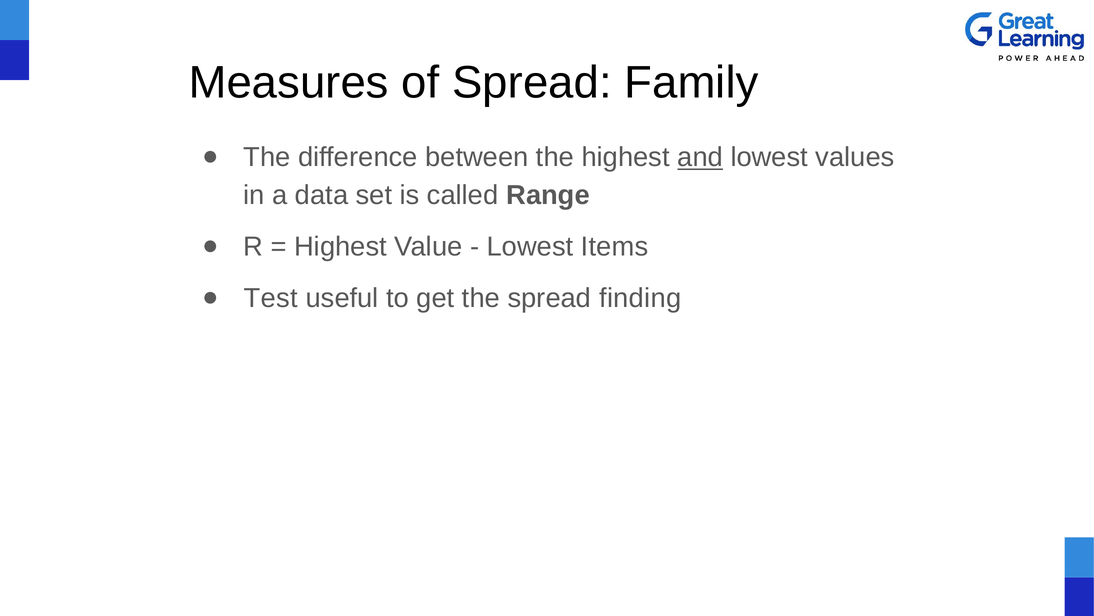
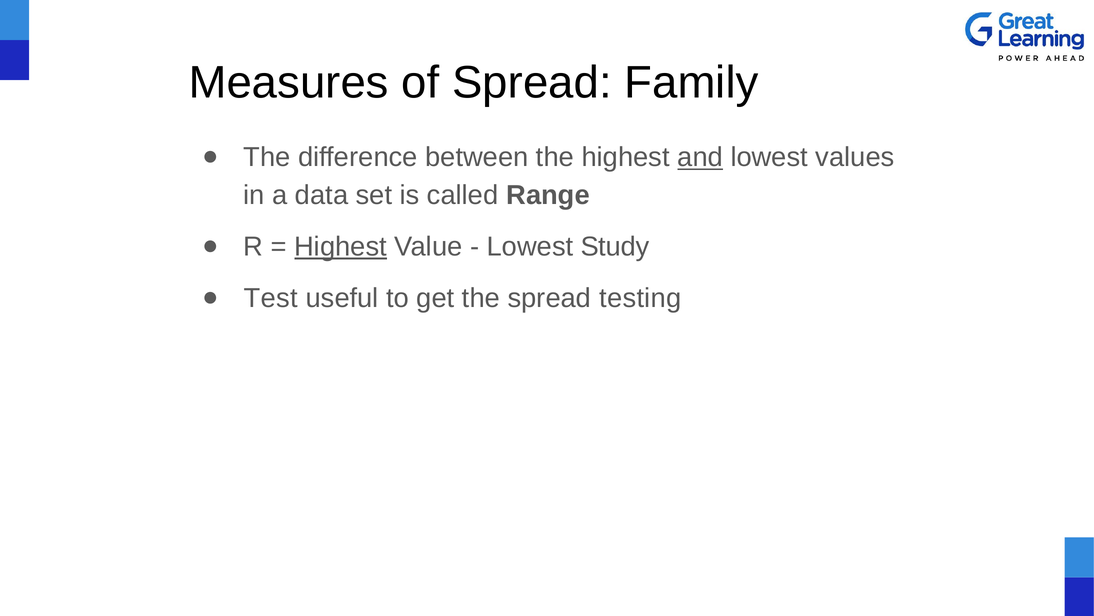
Highest at (341, 246) underline: none -> present
Items: Items -> Study
finding: finding -> testing
